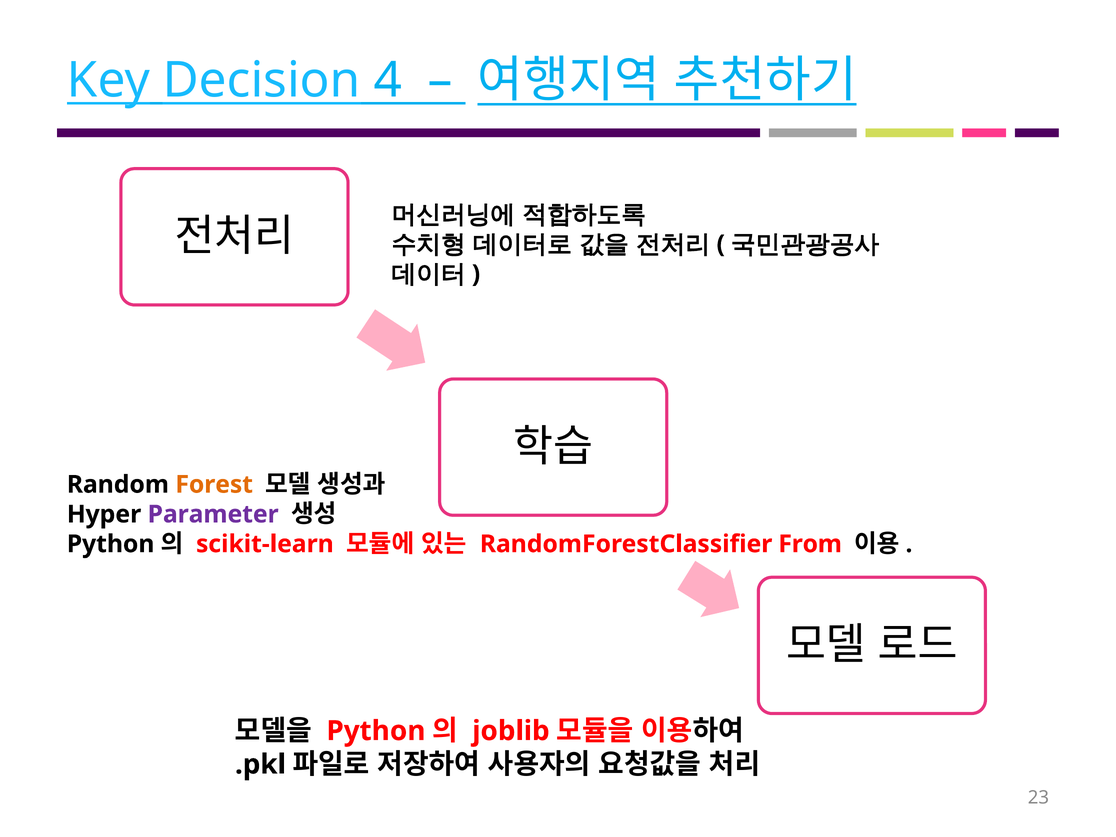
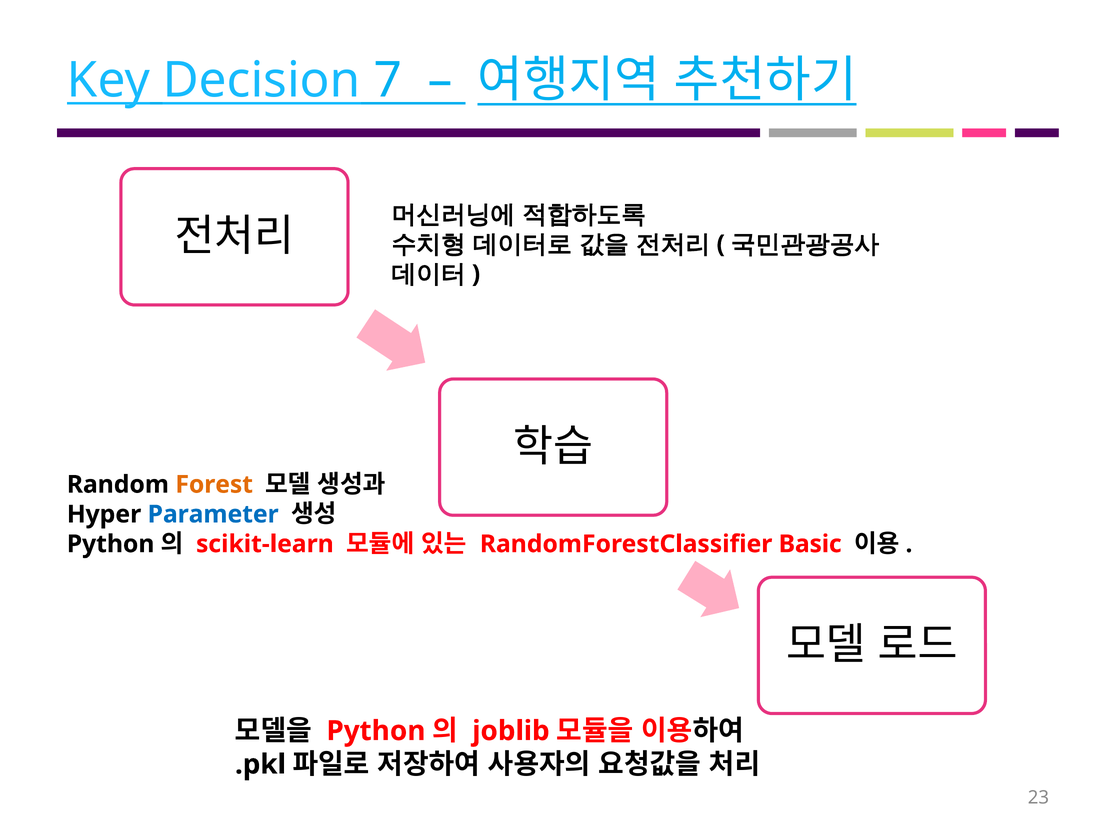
4: 4 -> 7
Parameter colour: purple -> blue
From: From -> Basic
